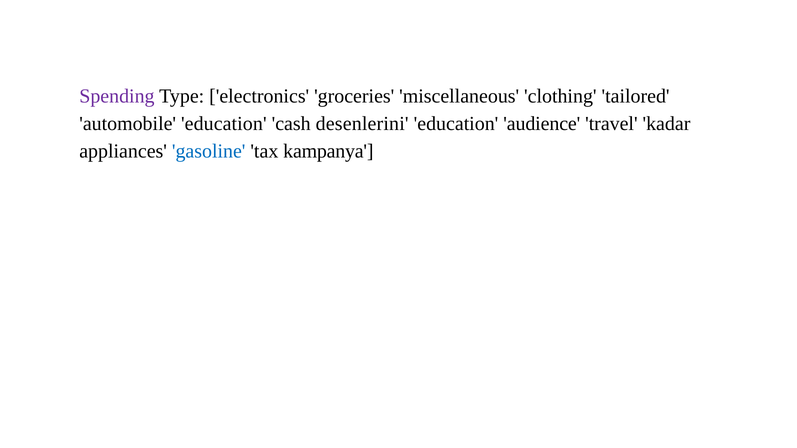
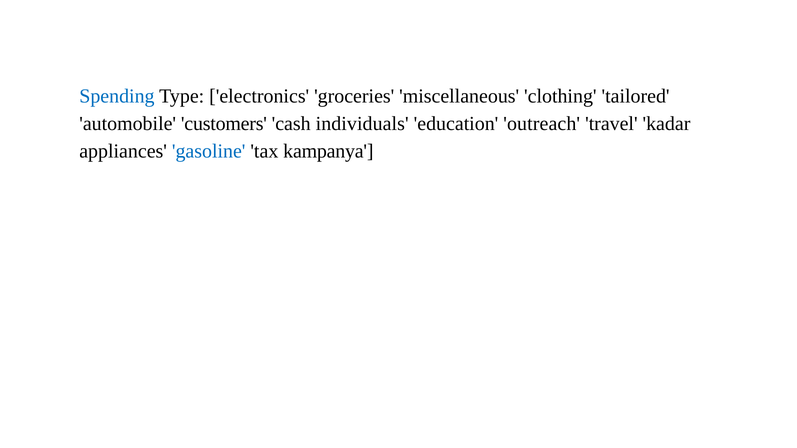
Spending colour: purple -> blue
automobile education: education -> customers
desenlerini: desenlerini -> individuals
audience: audience -> outreach
